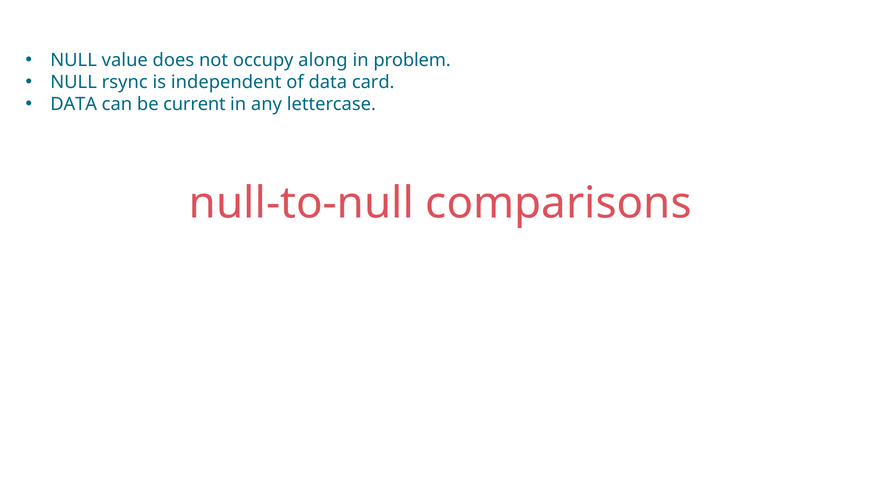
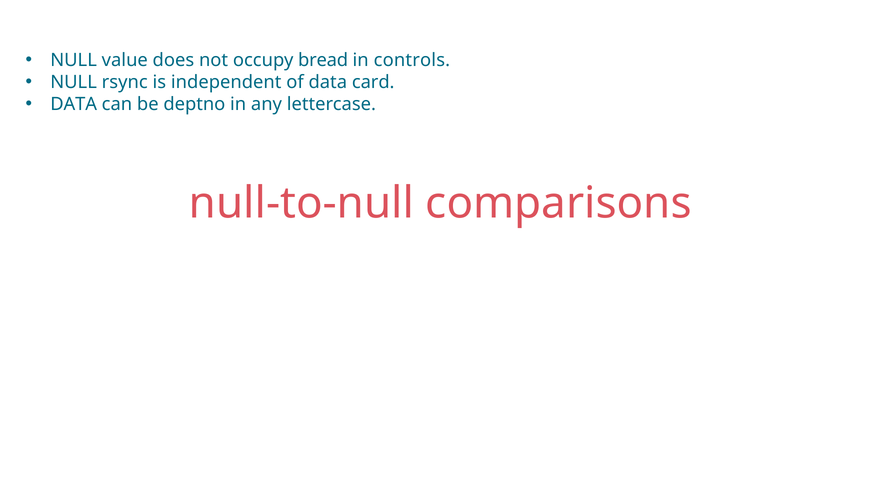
along: along -> bread
problem: problem -> controls
current: current -> deptno
